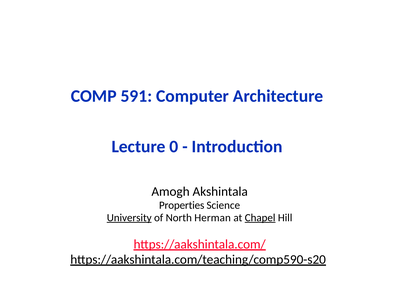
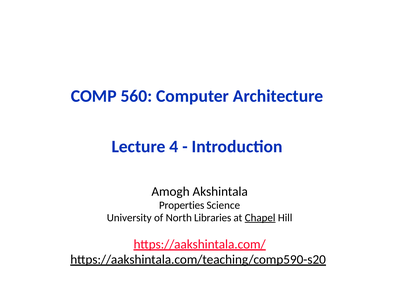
591: 591 -> 560
0: 0 -> 4
University underline: present -> none
Herman: Herman -> Libraries
